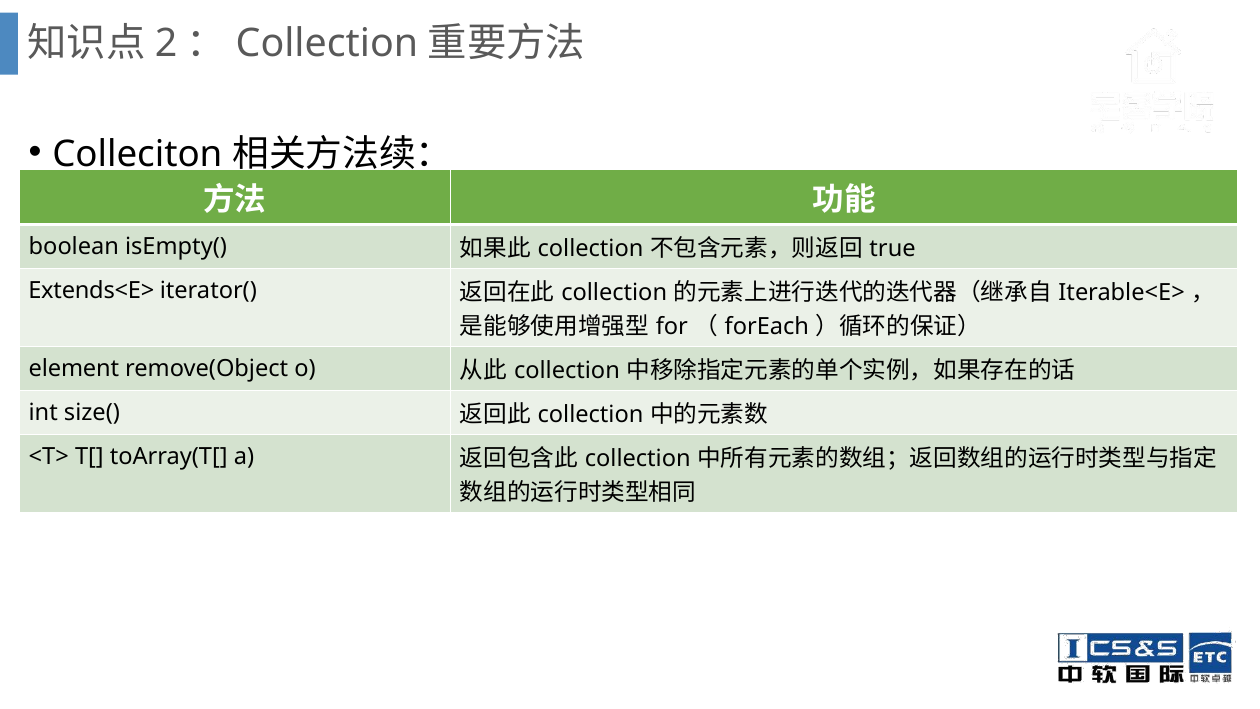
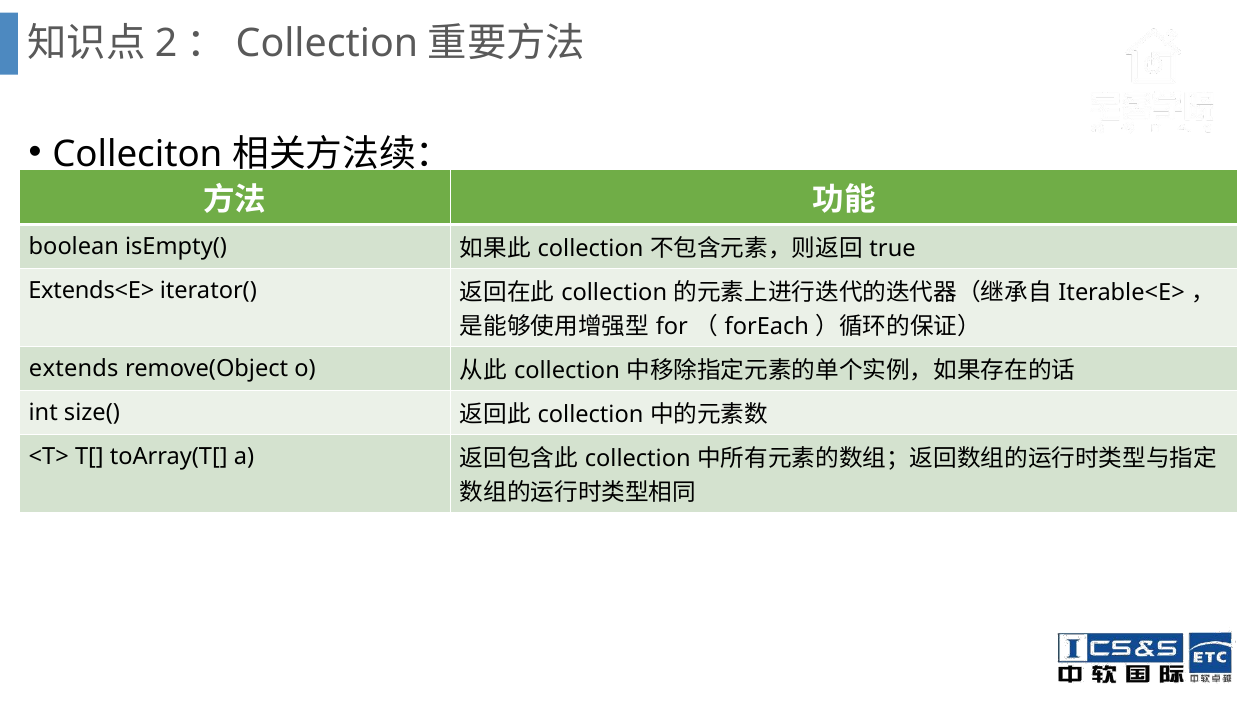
element: element -> extends
